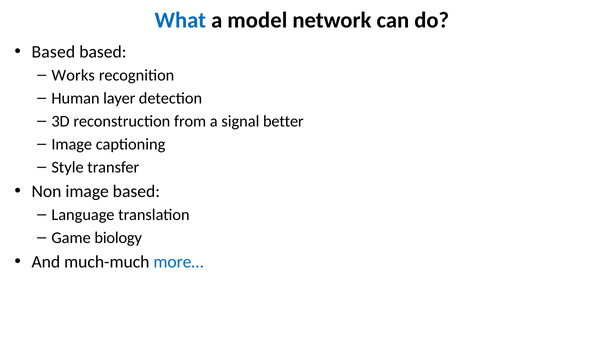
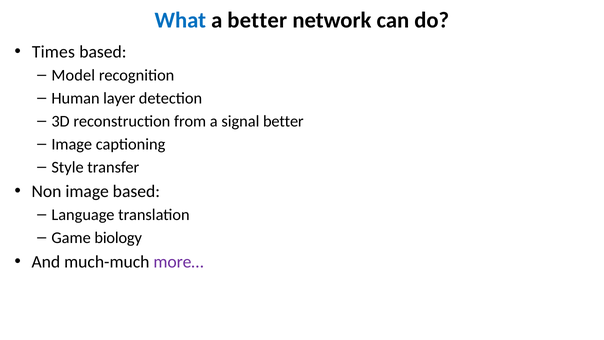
a model: model -> better
Based at (53, 52): Based -> Times
Works: Works -> Model
more… colour: blue -> purple
